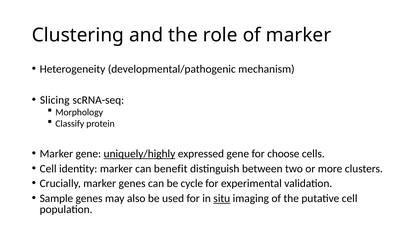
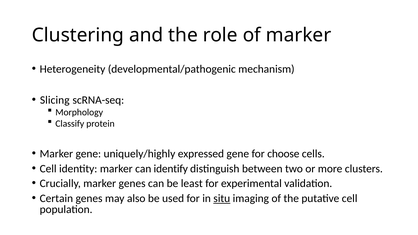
uniquely/highly underline: present -> none
benefit: benefit -> identify
cycle: cycle -> least
Sample: Sample -> Certain
